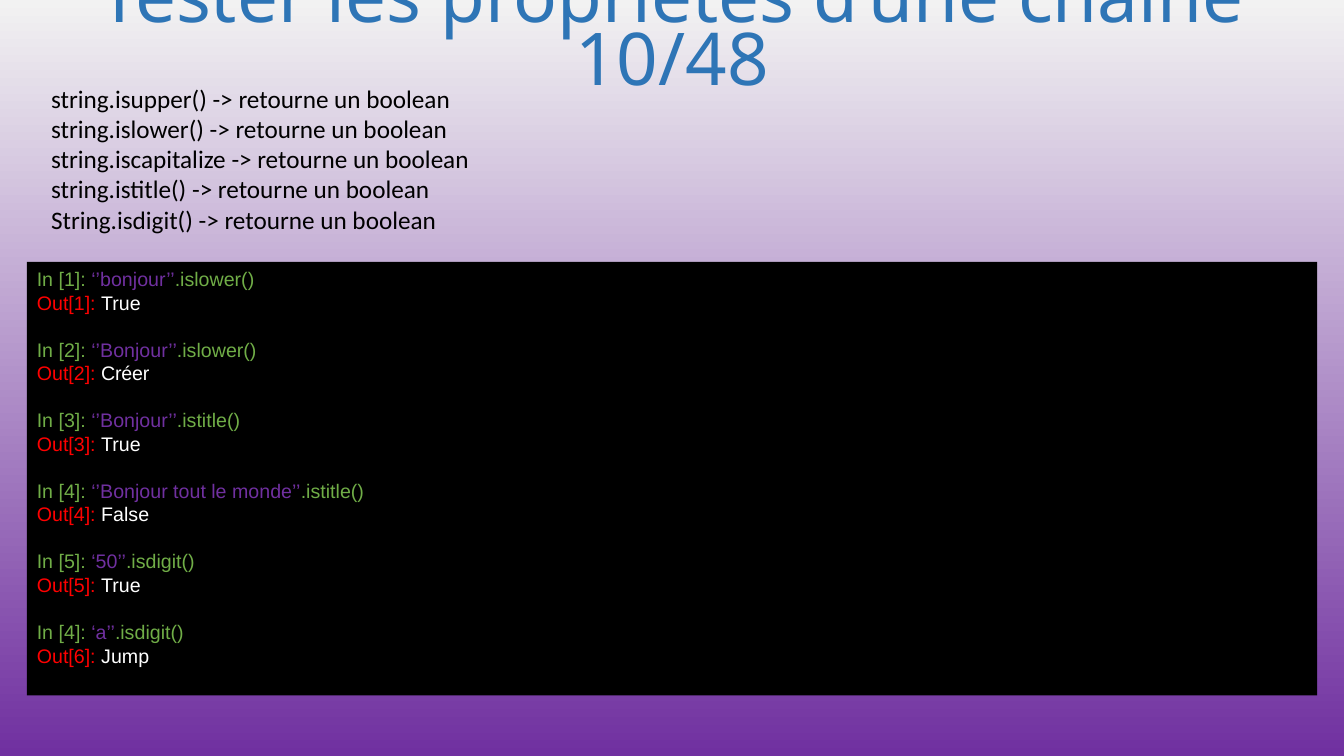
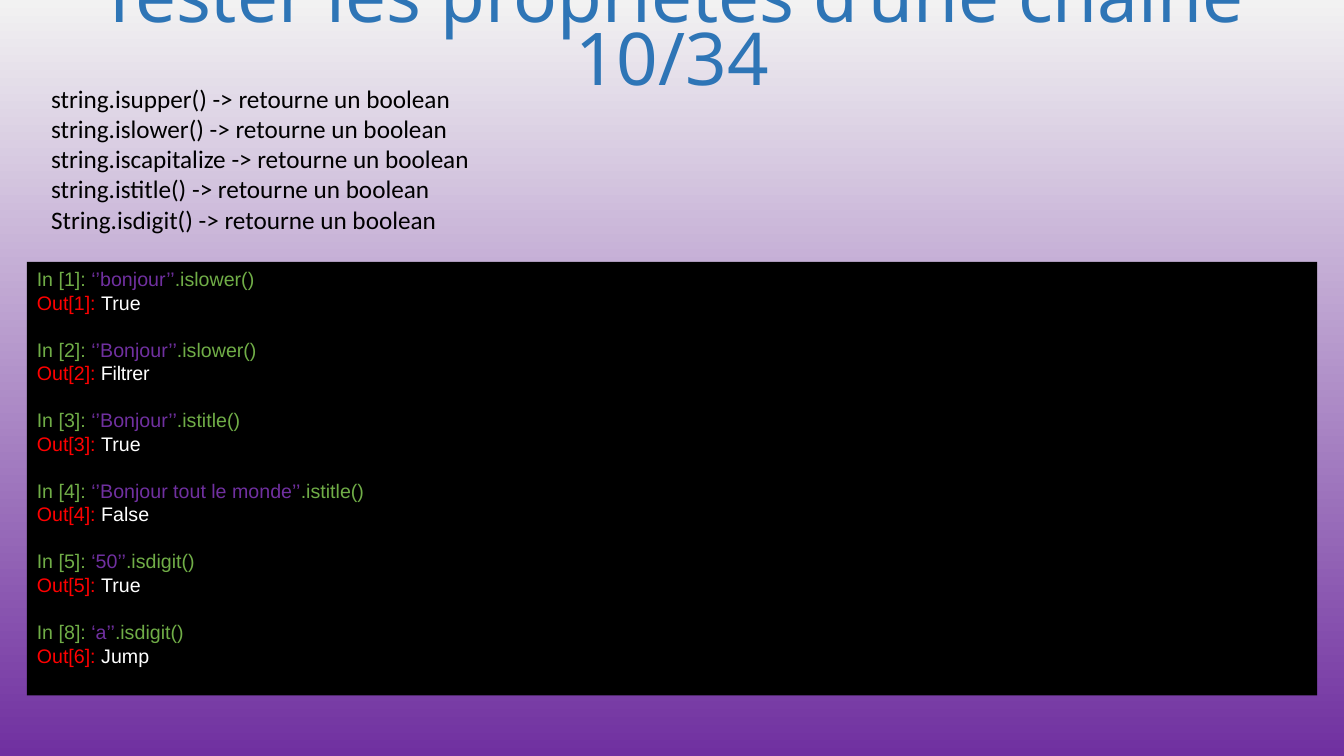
10/48: 10/48 -> 10/34
Créer: Créer -> Filtrer
4 at (72, 633): 4 -> 8
